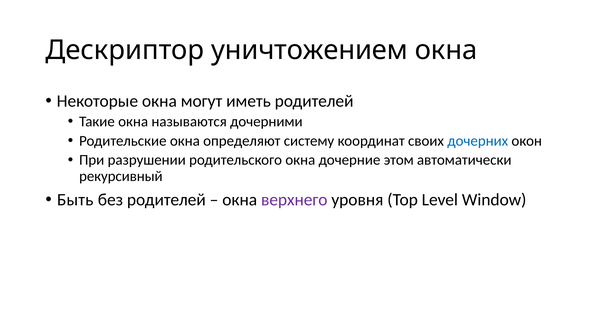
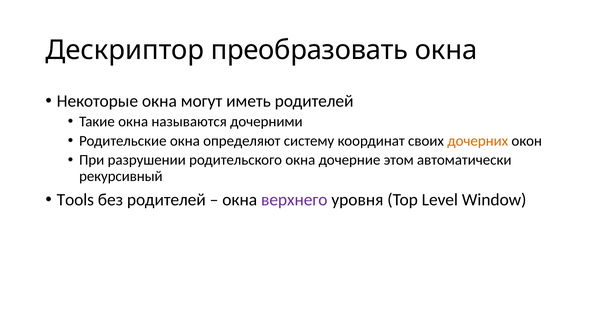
уничтожением: уничтожением -> преобразовать
дочерних colour: blue -> orange
Быть: Быть -> Tools
